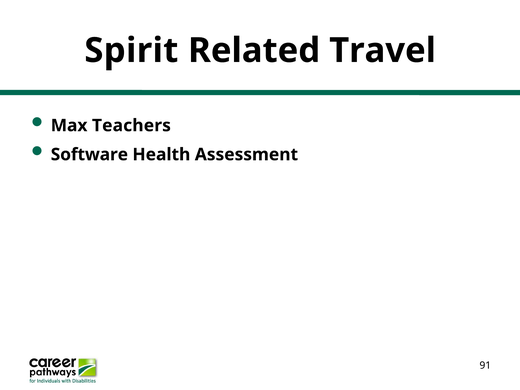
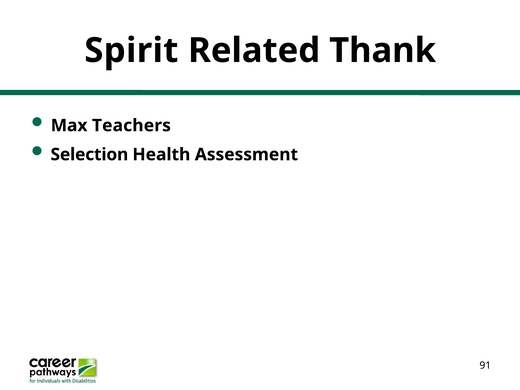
Travel: Travel -> Thank
Software: Software -> Selection
